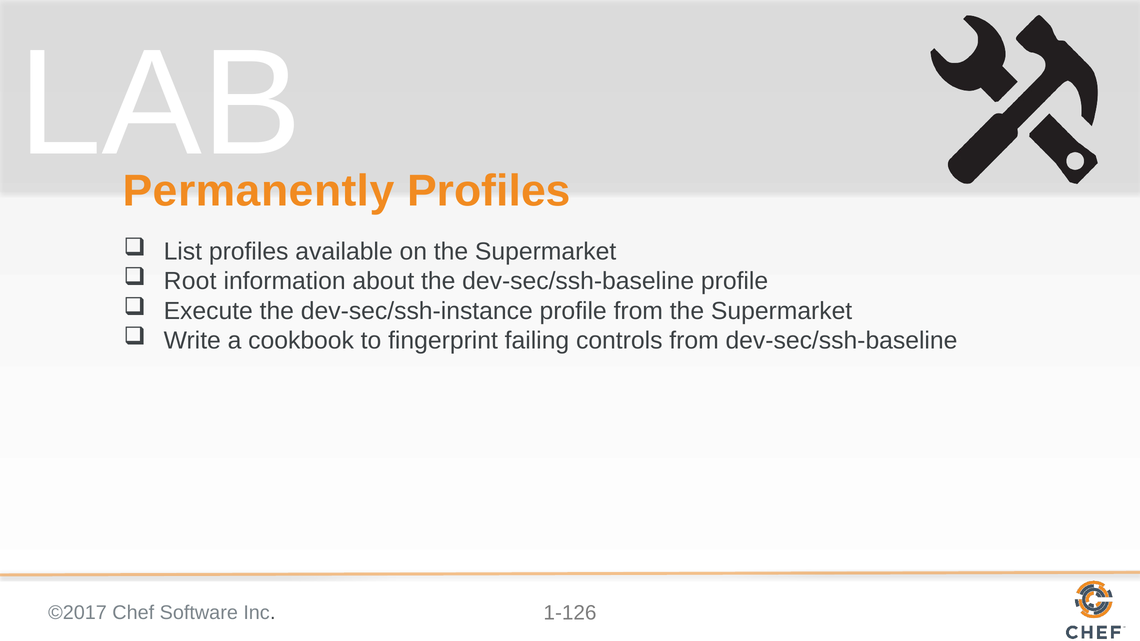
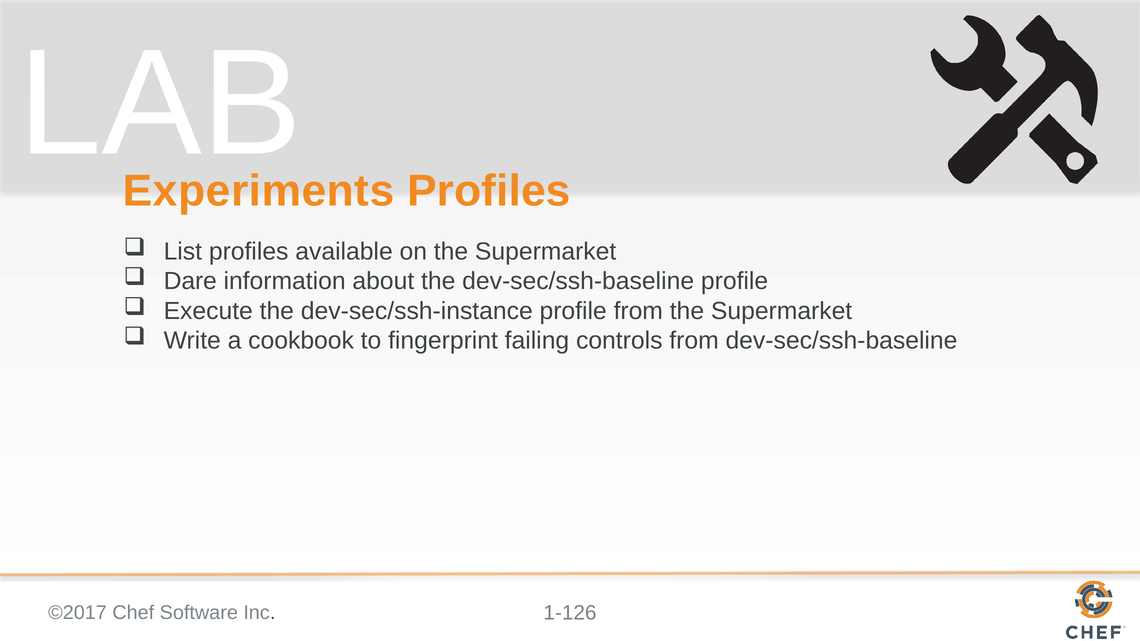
Permanently: Permanently -> Experiments
Root: Root -> Dare
